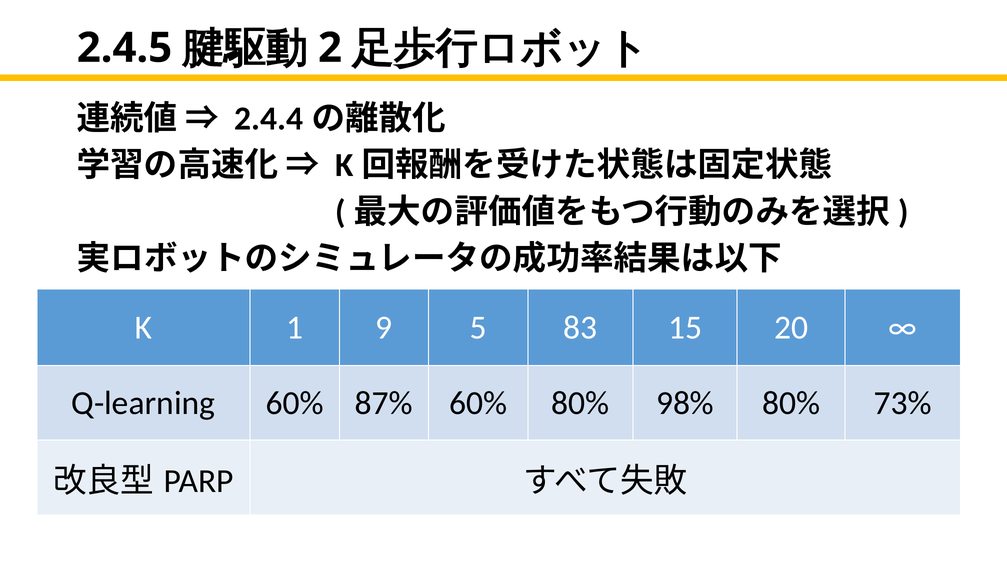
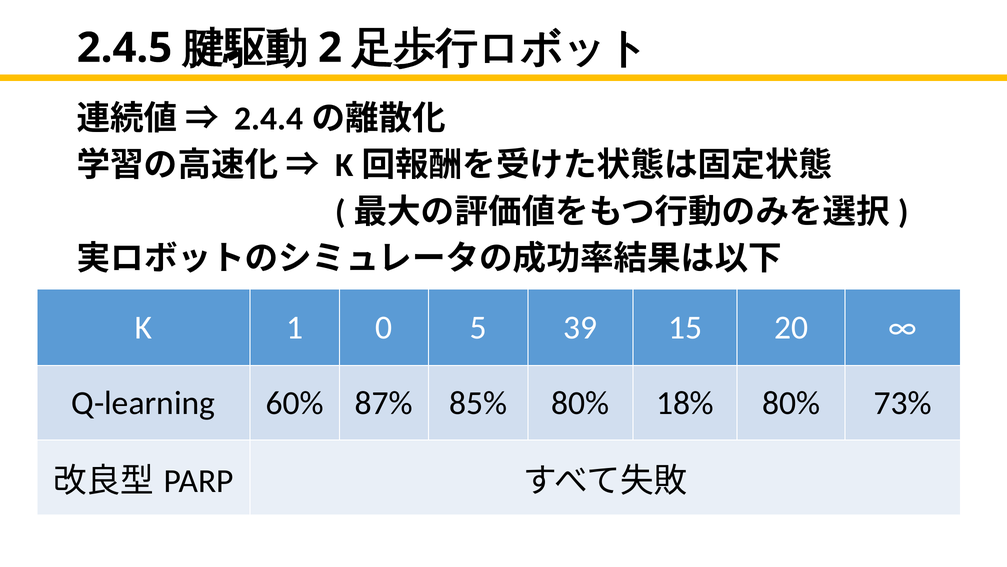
9: 9 -> 0
83: 83 -> 39
87% 60%: 60% -> 85%
98%: 98% -> 18%
